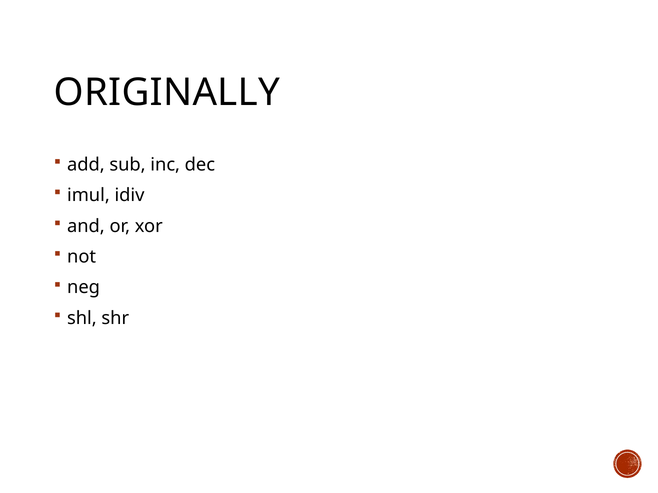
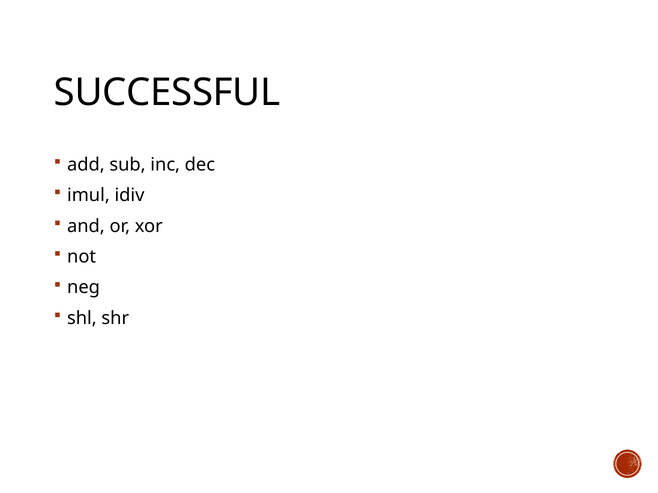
ORIGINALLY: ORIGINALLY -> SUCCESSFUL
